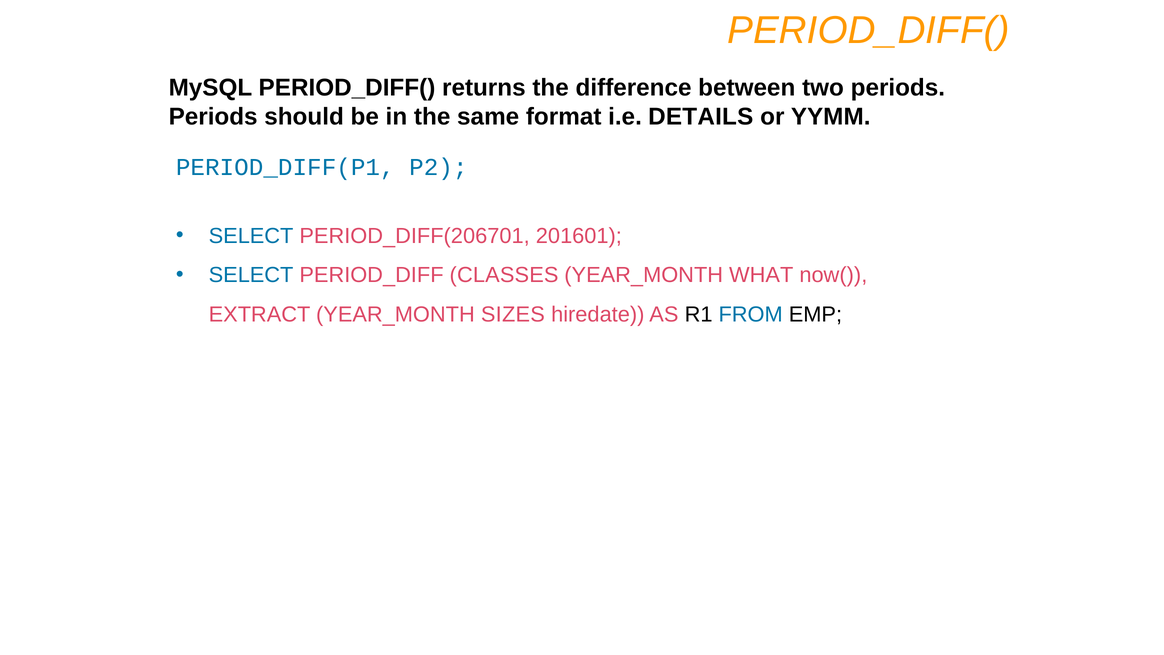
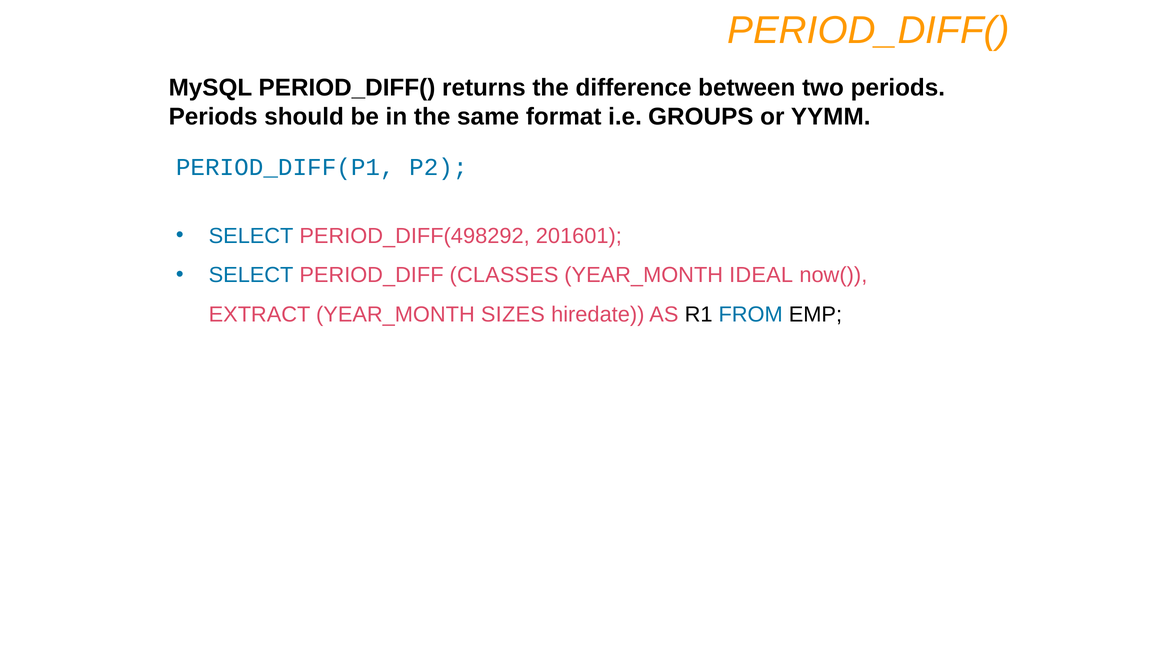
DETAILS: DETAILS -> GROUPS
PERIOD_DIFF(206701: PERIOD_DIFF(206701 -> PERIOD_DIFF(498292
WHAT: WHAT -> IDEAL
